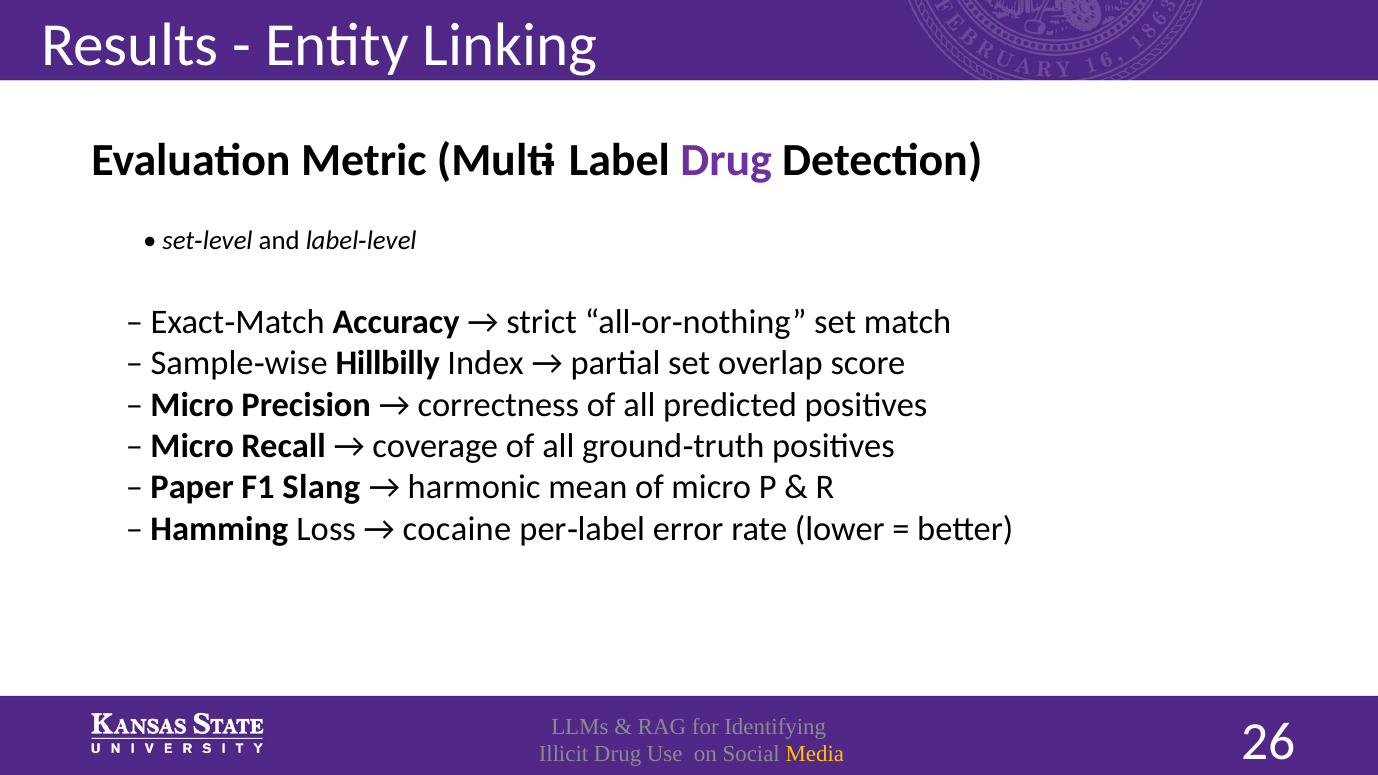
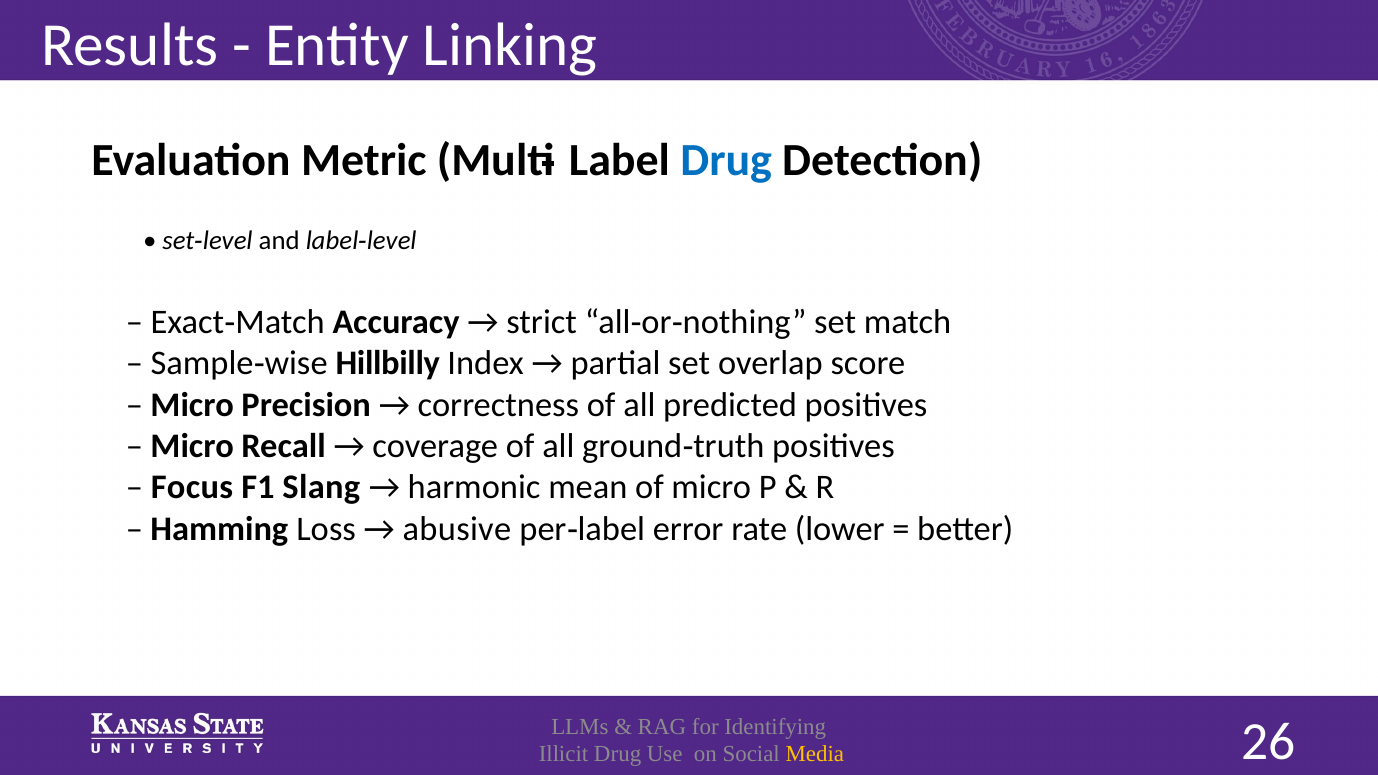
Drug at (726, 161) colour: purple -> blue
Paper: Paper -> Focus
cocaine: cocaine -> abusive
